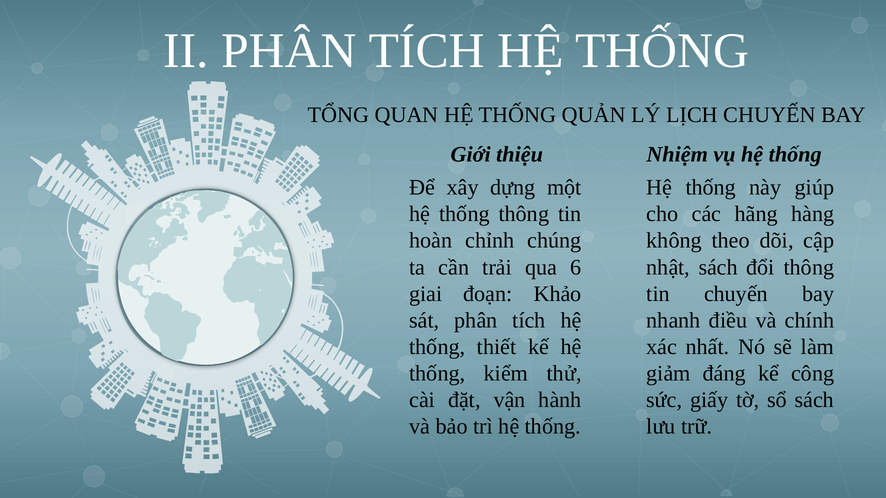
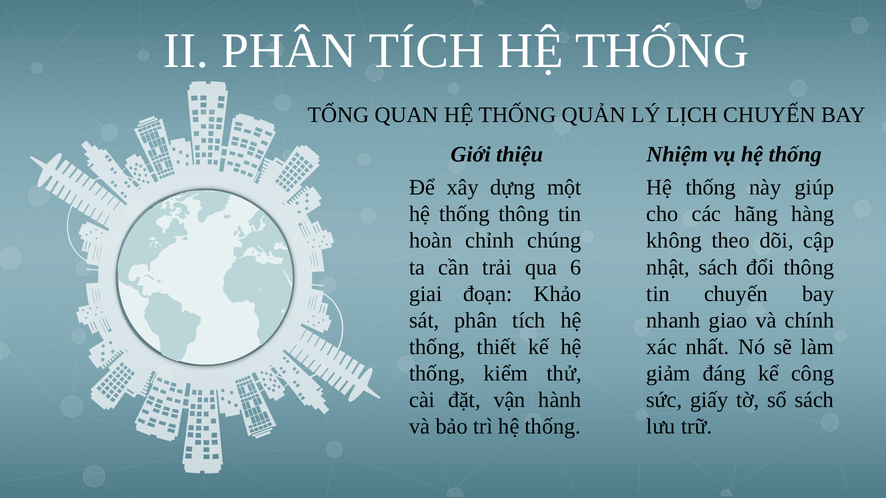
điều: điều -> giao
